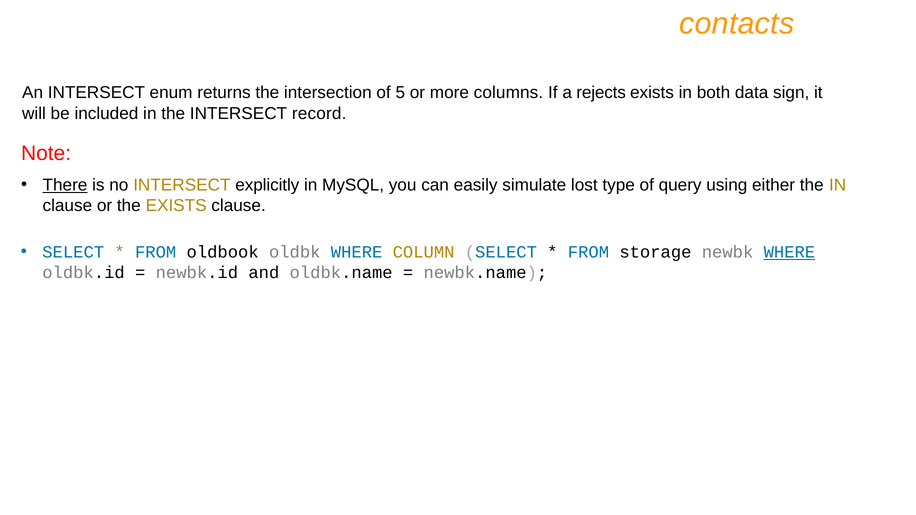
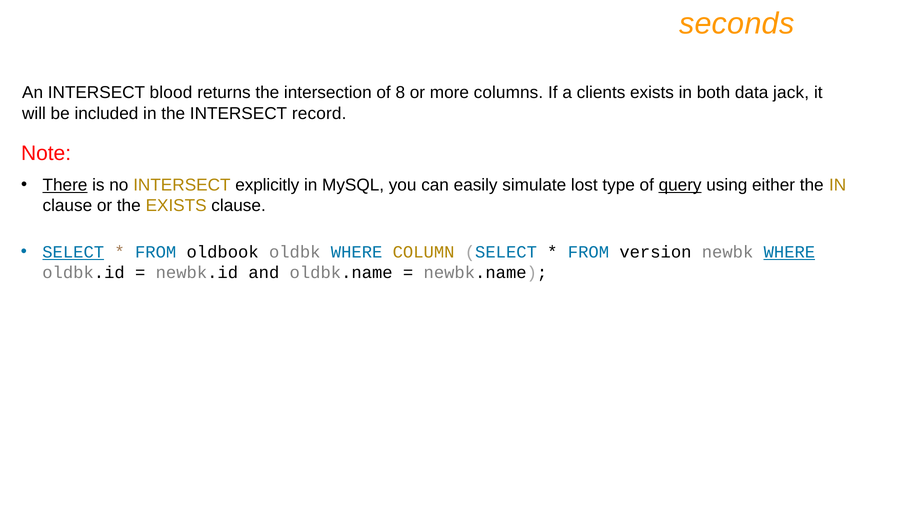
contacts: contacts -> seconds
enum: enum -> blood
5: 5 -> 8
rejects: rejects -> clients
sign: sign -> jack
query underline: none -> present
SELECT at (73, 252) underline: none -> present
storage: storage -> version
